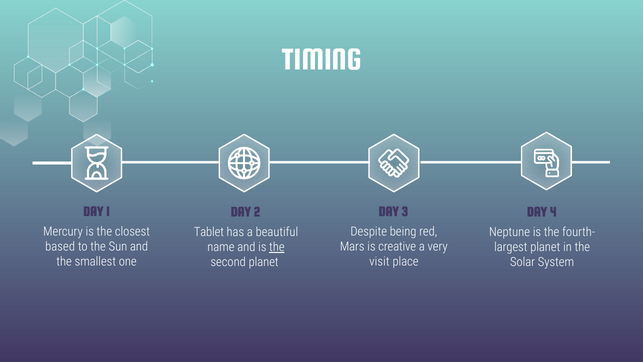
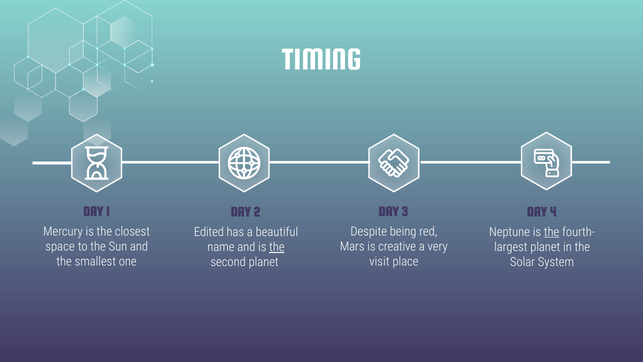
the at (552, 232) underline: none -> present
Tablet: Tablet -> Edited
based: based -> space
